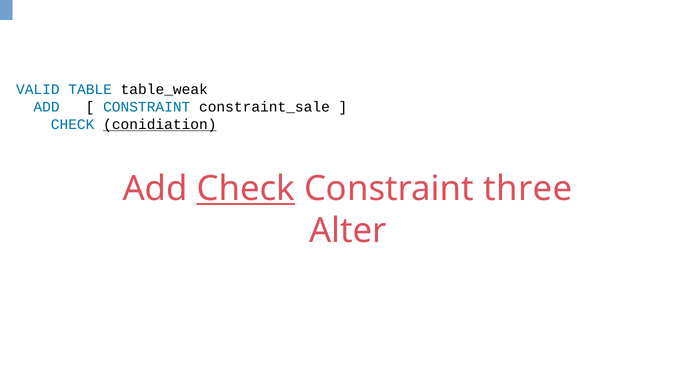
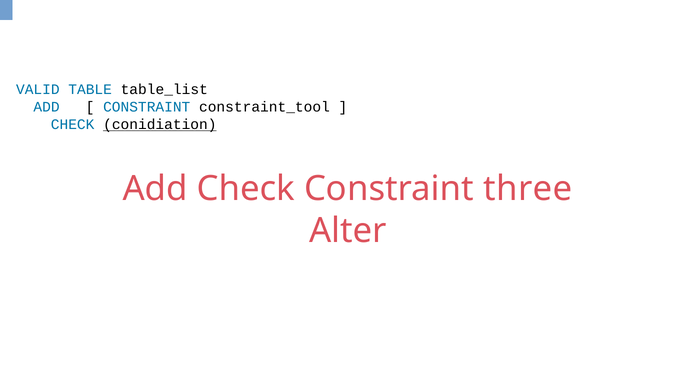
table_weak: table_weak -> table_list
constraint_sale: constraint_sale -> constraint_tool
Check at (246, 189) underline: present -> none
